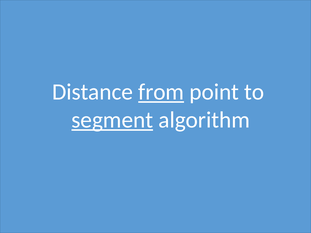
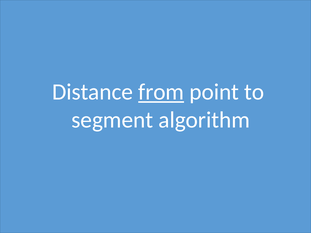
segment underline: present -> none
